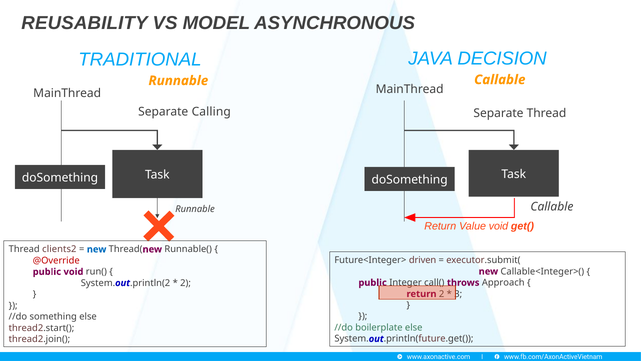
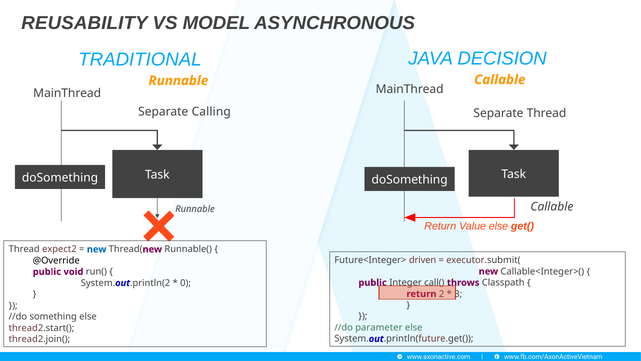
Value void: void -> else
clients2: clients2 -> expect2
@Override colour: red -> black
2 at (186, 283): 2 -> 0
Approach: Approach -> Classpath
boilerplate: boilerplate -> parameter
